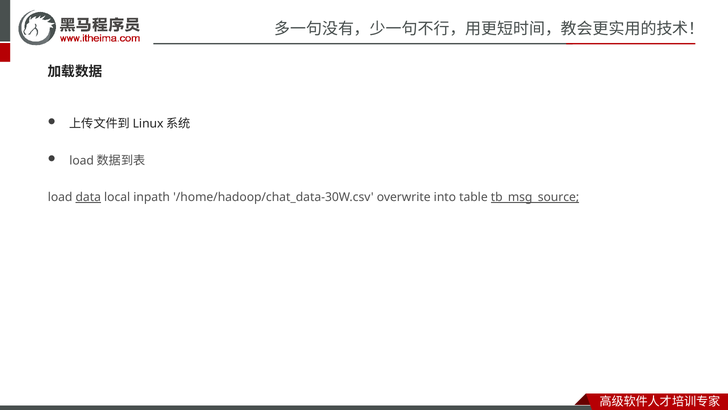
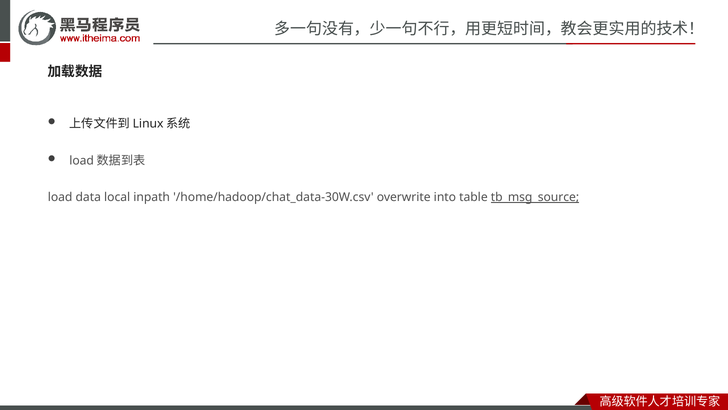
data underline: present -> none
